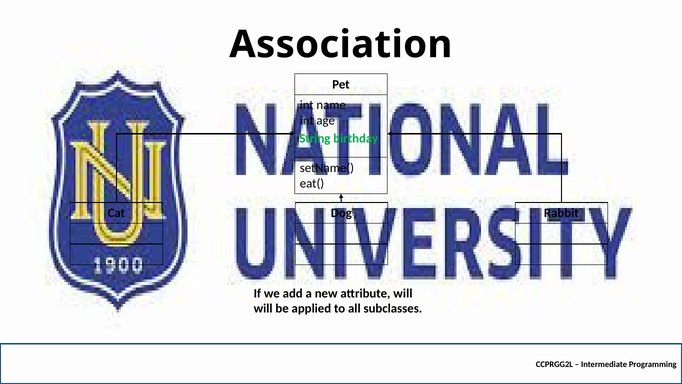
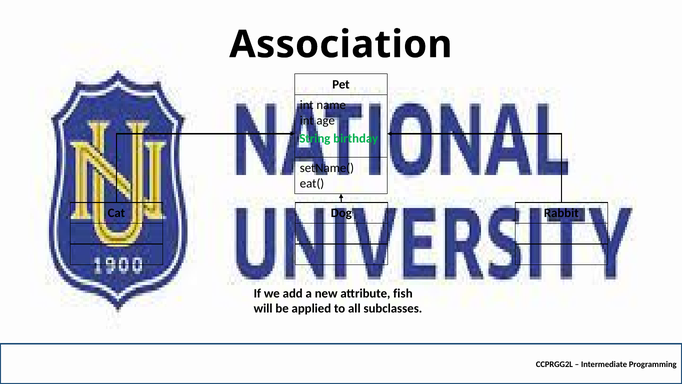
attribute will: will -> fish
